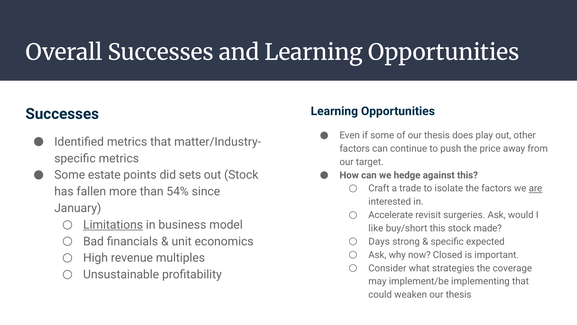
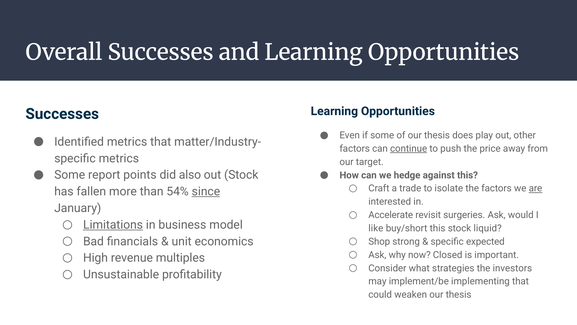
continue underline: none -> present
estate: estate -> report
sets: sets -> also
since underline: none -> present
made: made -> liquid
Days: Days -> Shop
coverage: coverage -> investors
